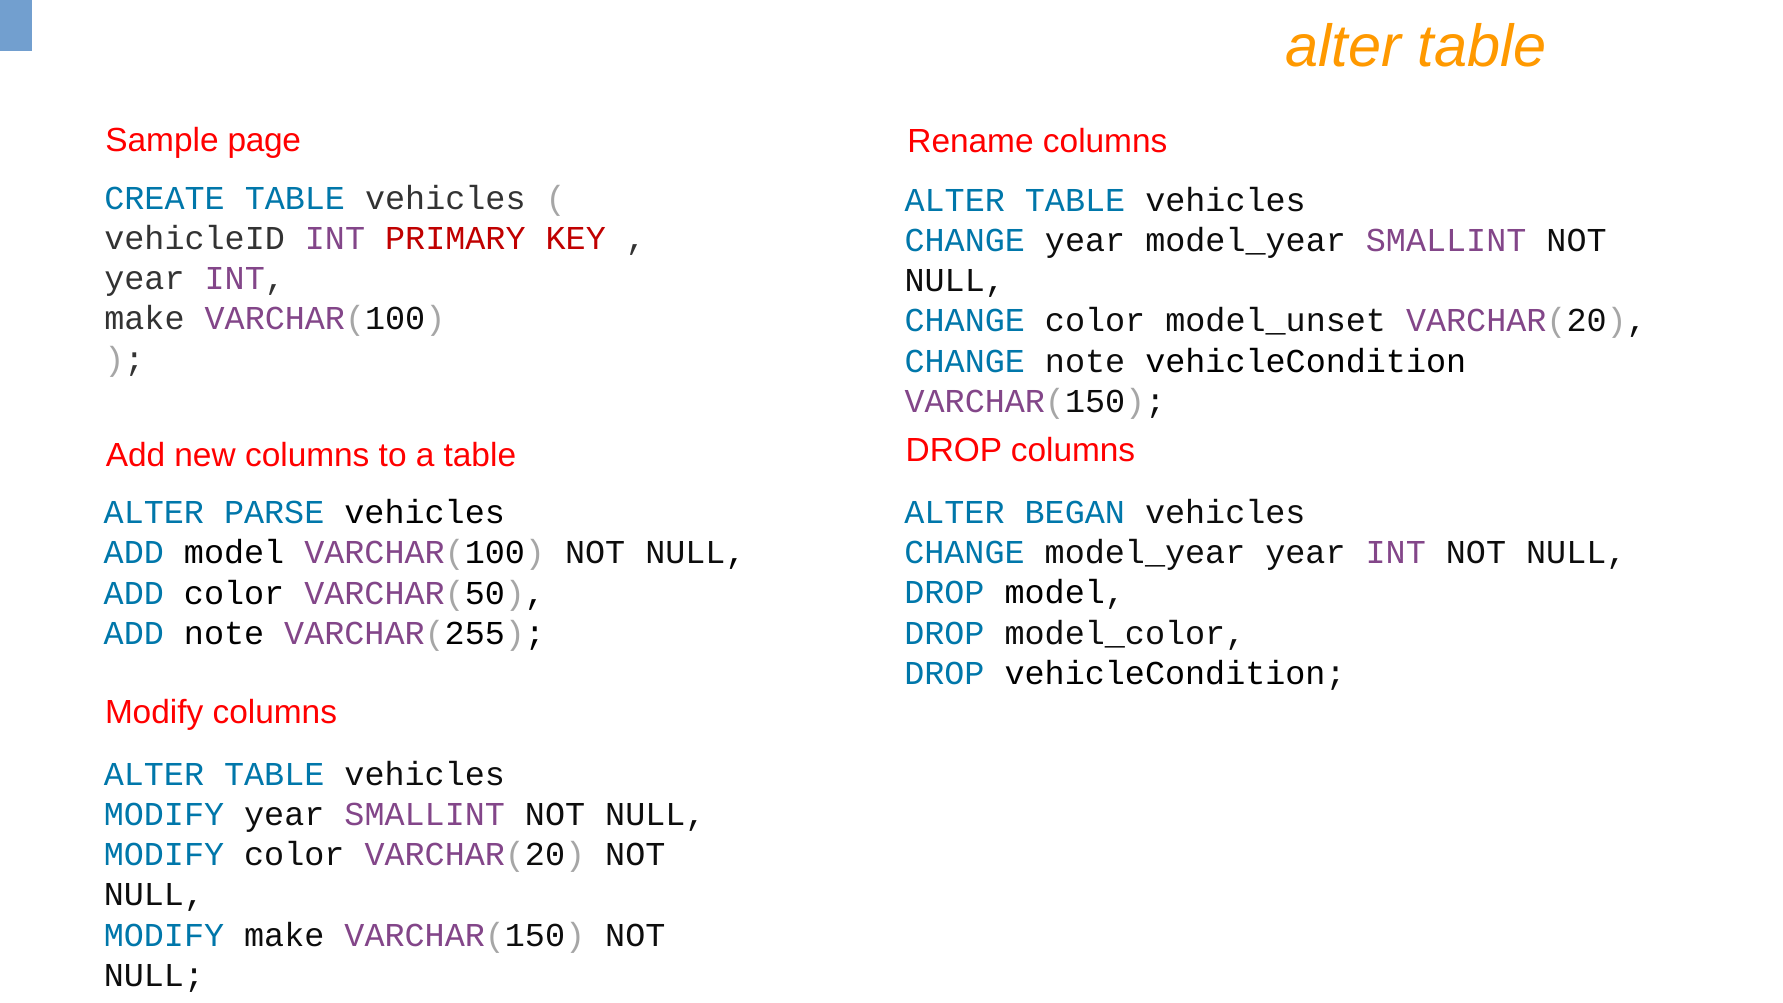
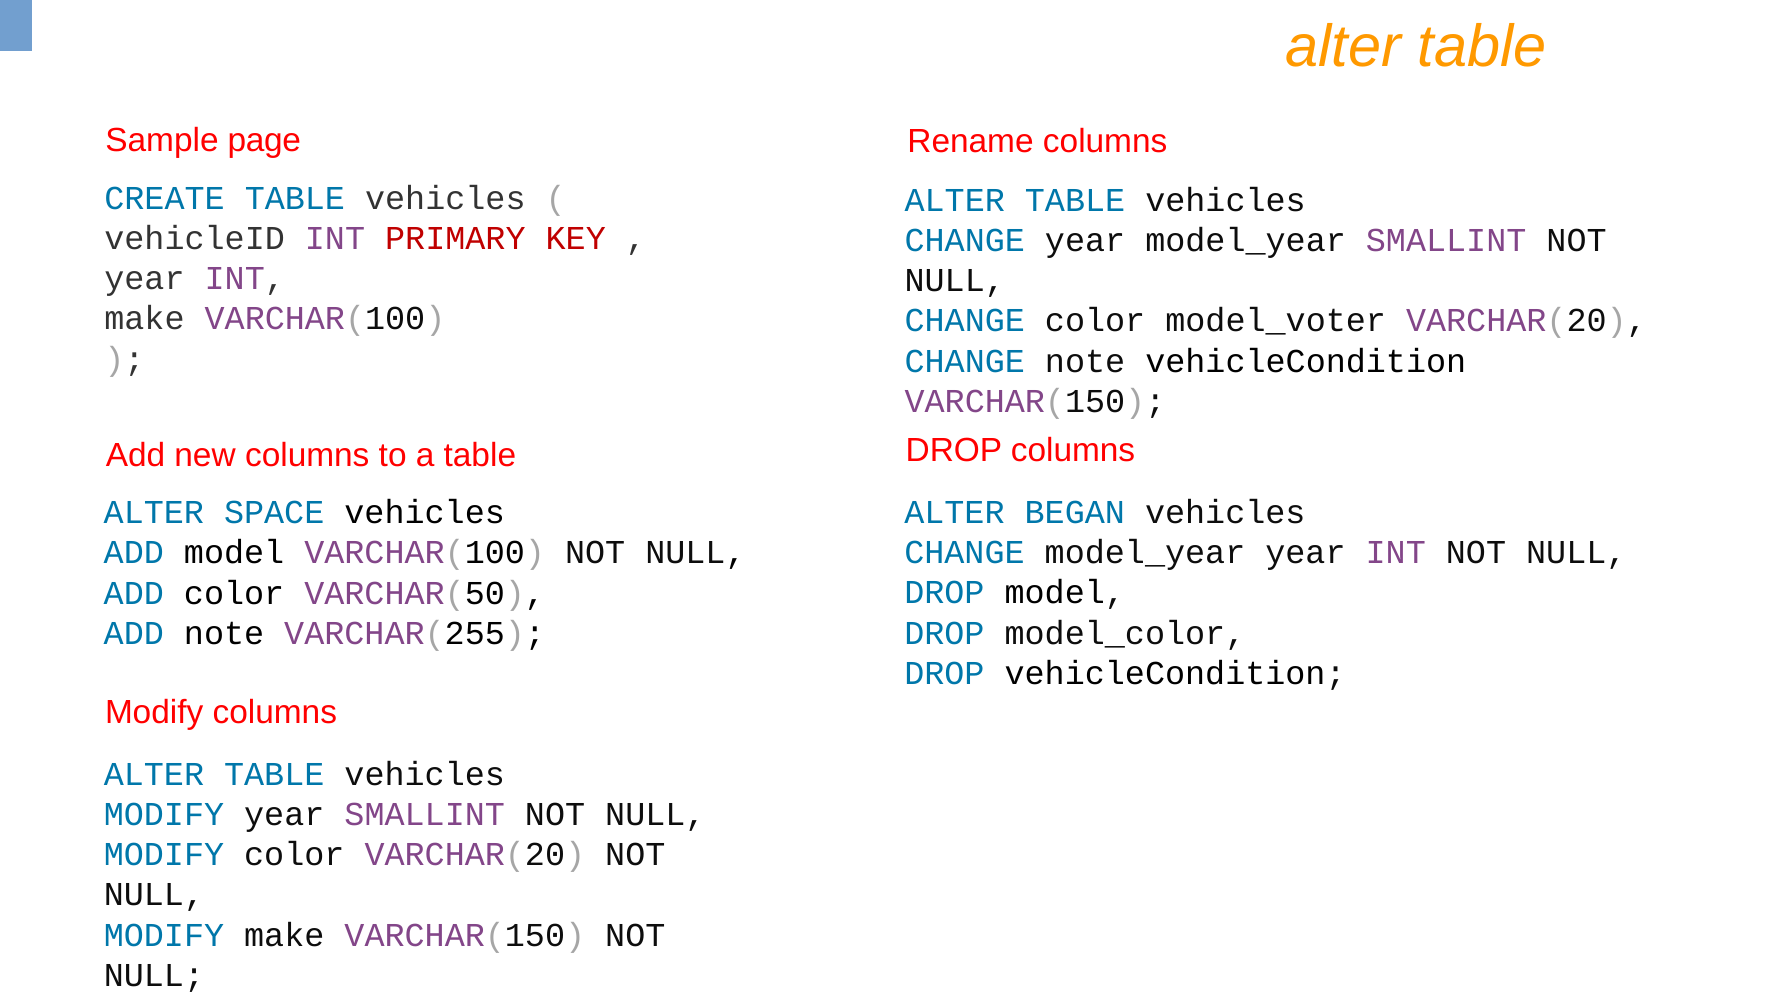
model_unset: model_unset -> model_voter
PARSE: PARSE -> SPACE
